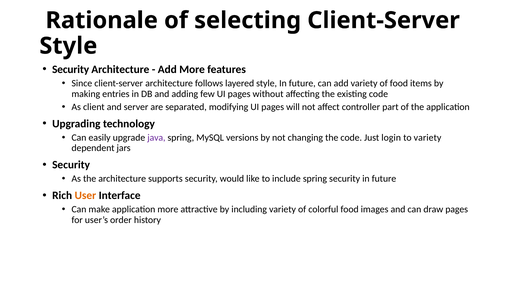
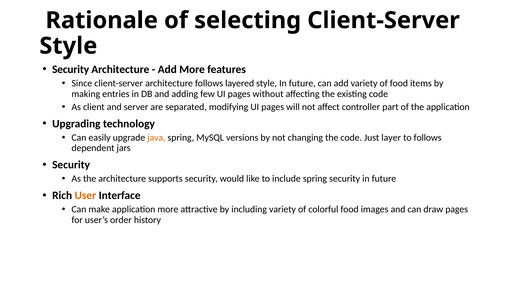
java colour: purple -> orange
login: login -> layer
to variety: variety -> follows
